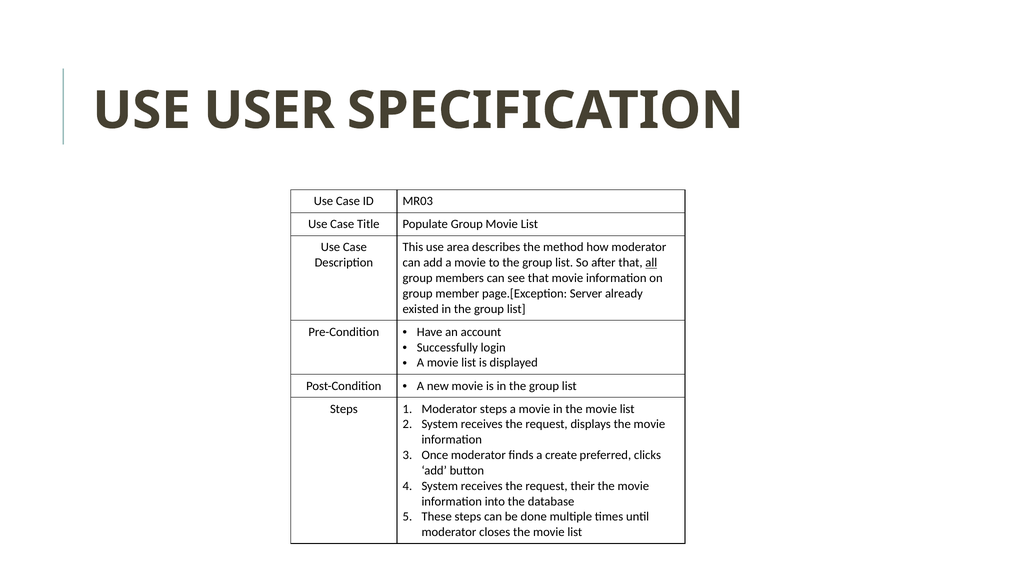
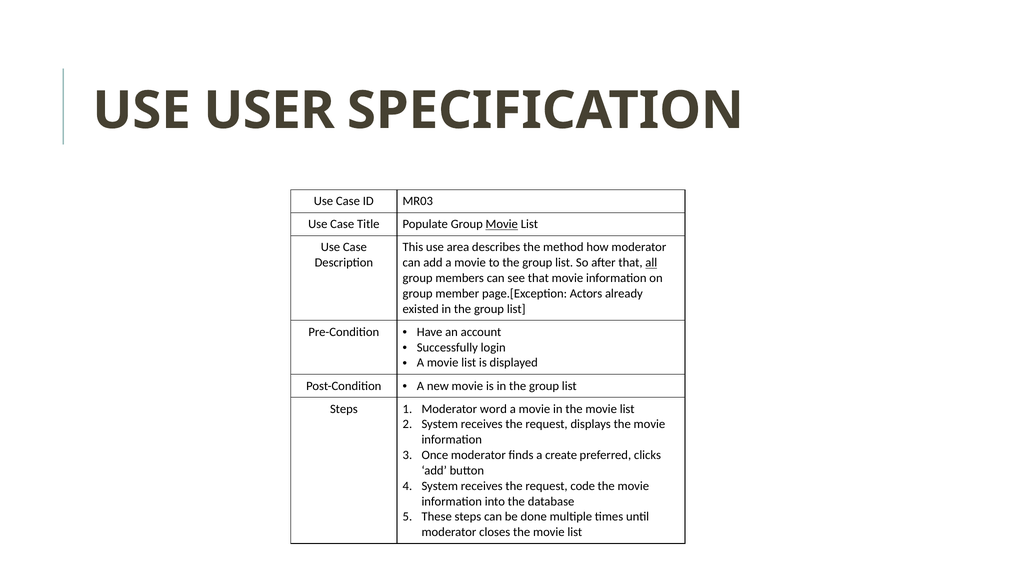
Movie at (502, 224) underline: none -> present
Server: Server -> Actors
Moderator steps: steps -> word
their: their -> code
